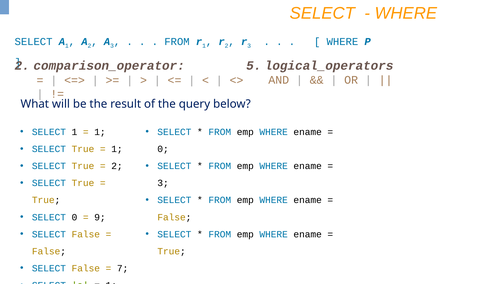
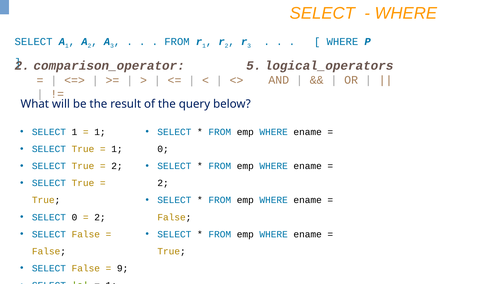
3 at (163, 183): 3 -> 2
9 at (100, 217): 9 -> 2
7: 7 -> 9
